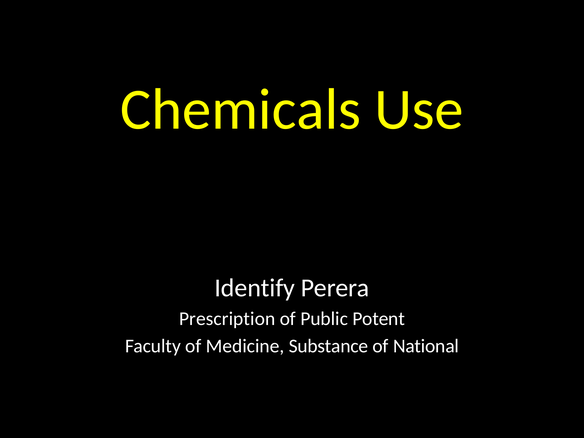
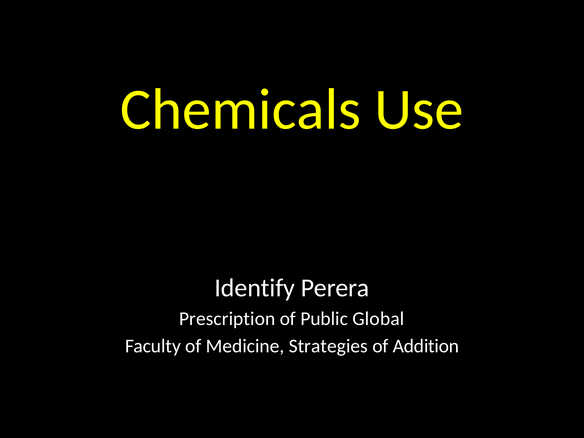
Potent: Potent -> Global
Substance: Substance -> Strategies
National: National -> Addition
